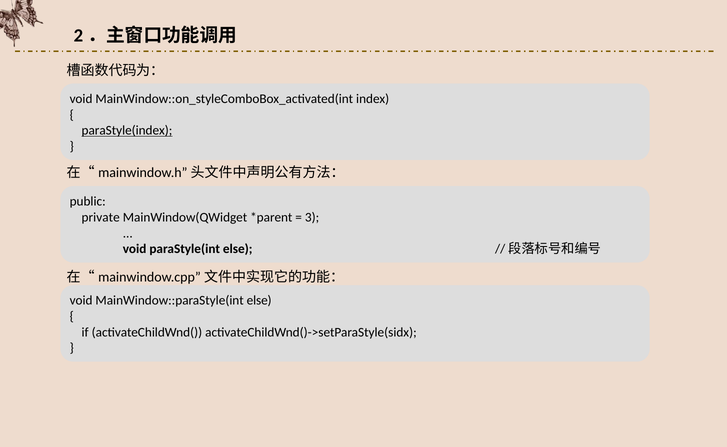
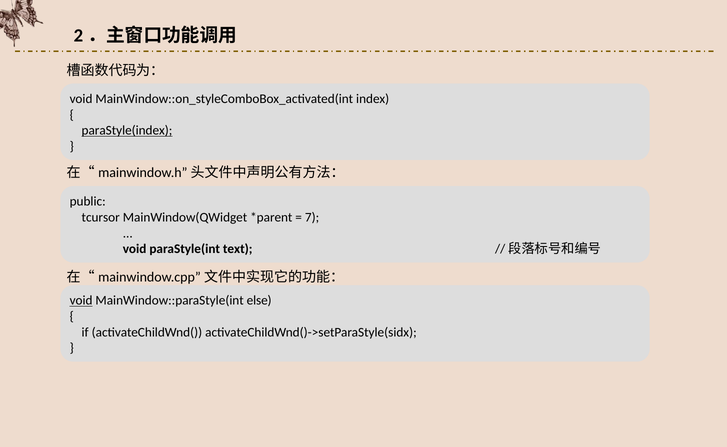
private: private -> tcursor
3: 3 -> 7
paraStyle(int else: else -> text
void at (81, 301) underline: none -> present
